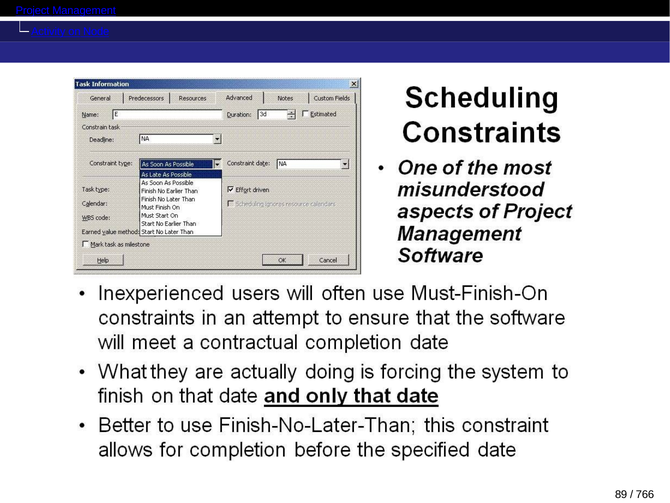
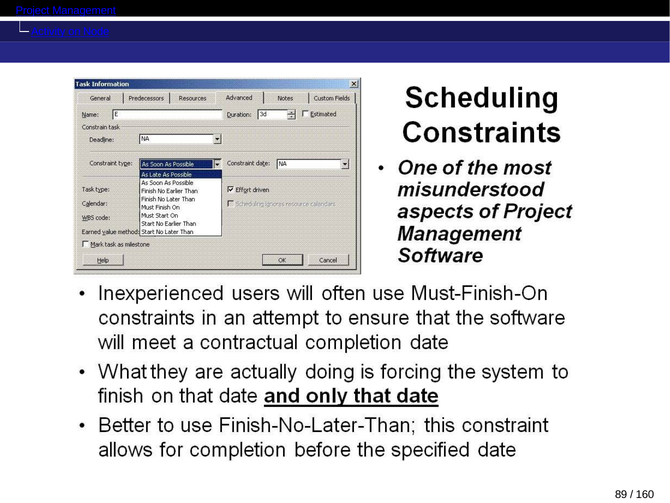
766: 766 -> 160
